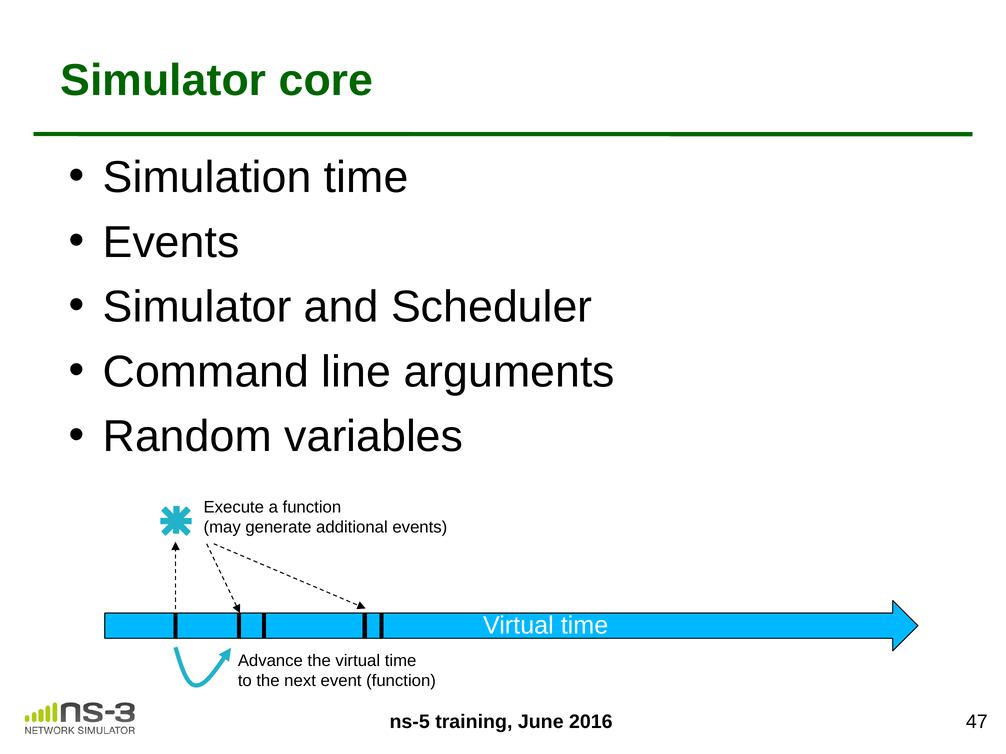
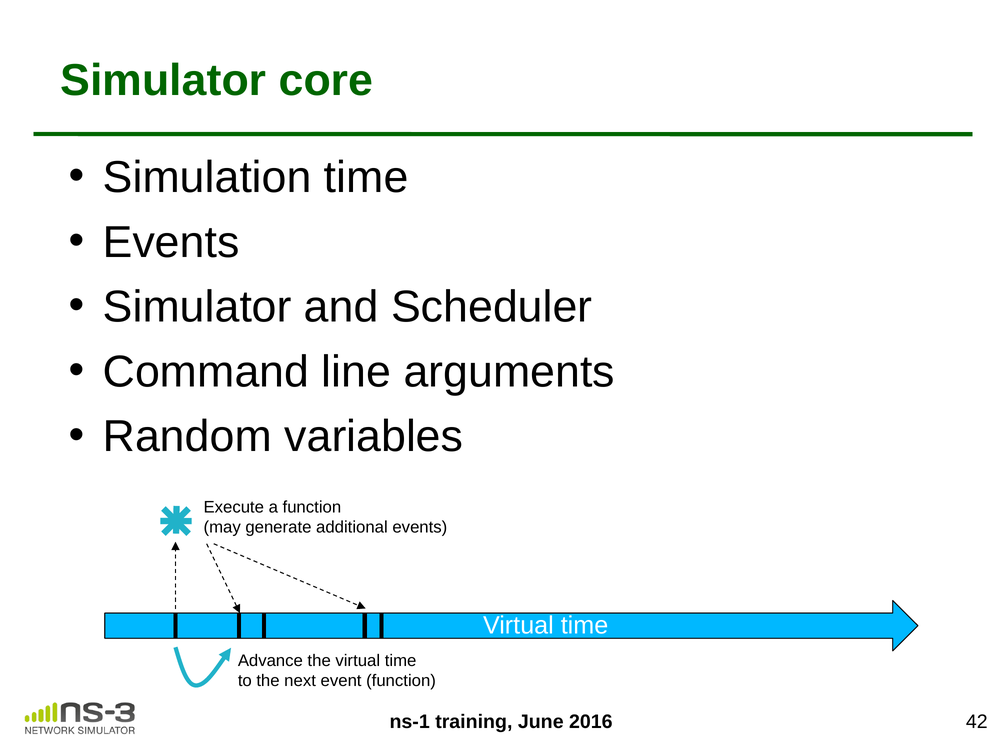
ns-5: ns-5 -> ns-1
47: 47 -> 42
